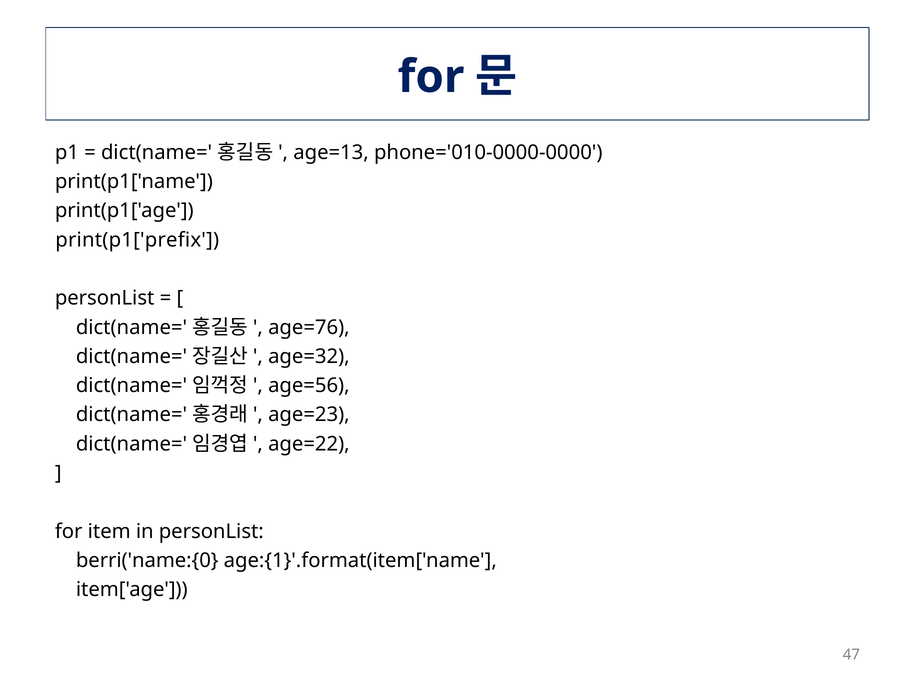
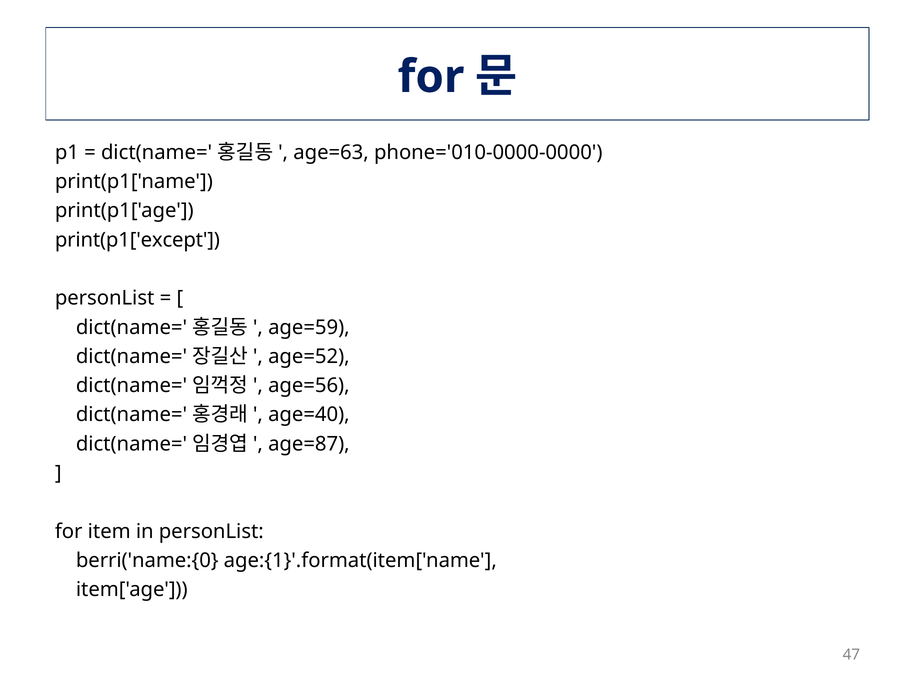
age=13: age=13 -> age=63
print(p1['prefix: print(p1['prefix -> print(p1['except
age=76: age=76 -> age=59
age=32: age=32 -> age=52
age=23: age=23 -> age=40
age=22: age=22 -> age=87
